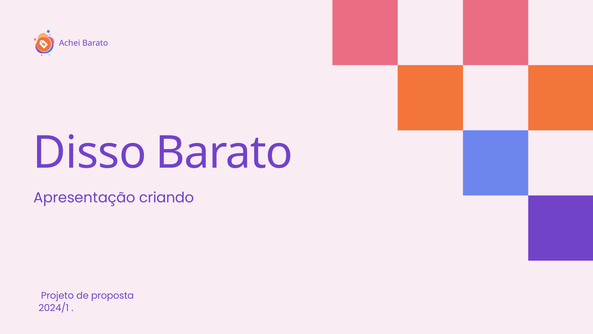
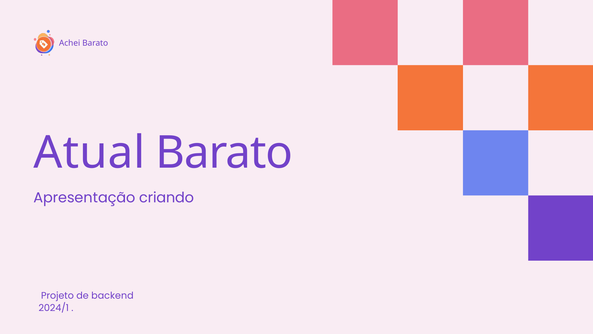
Disso: Disso -> Atual
proposta: proposta -> backend
